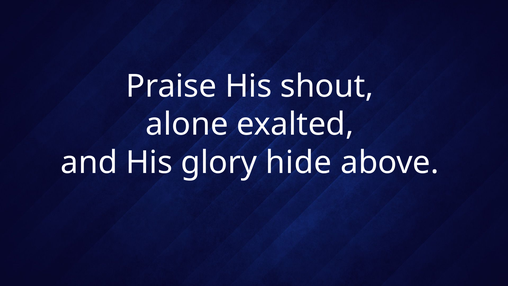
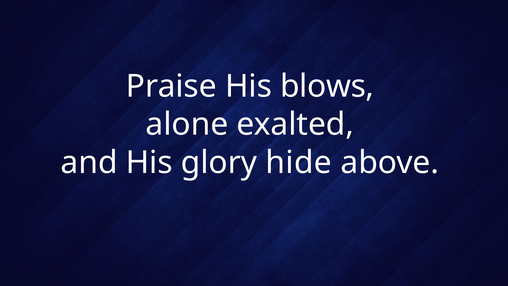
shout: shout -> blows
